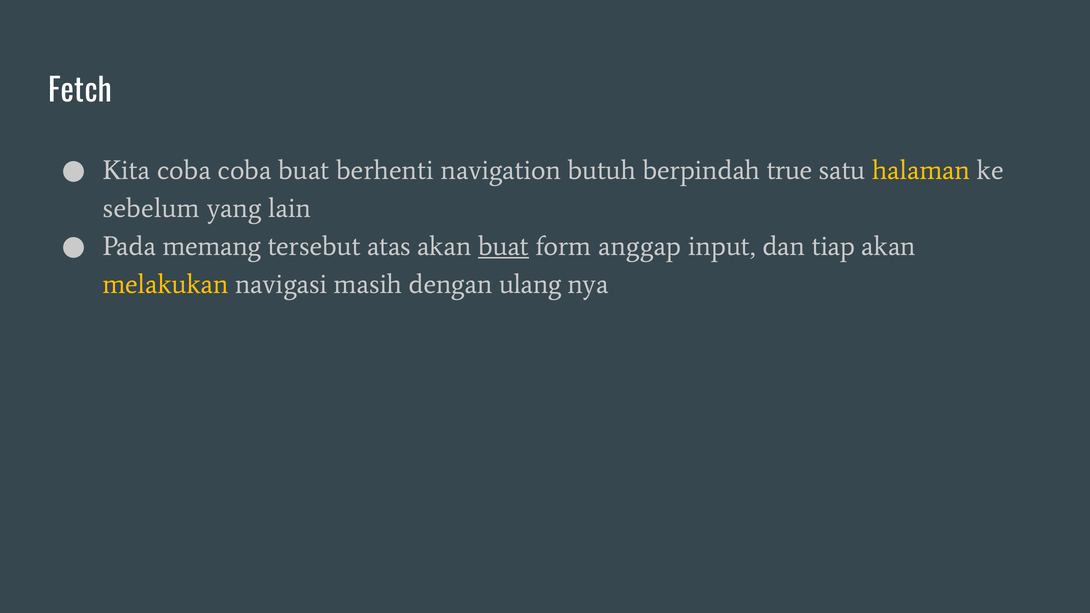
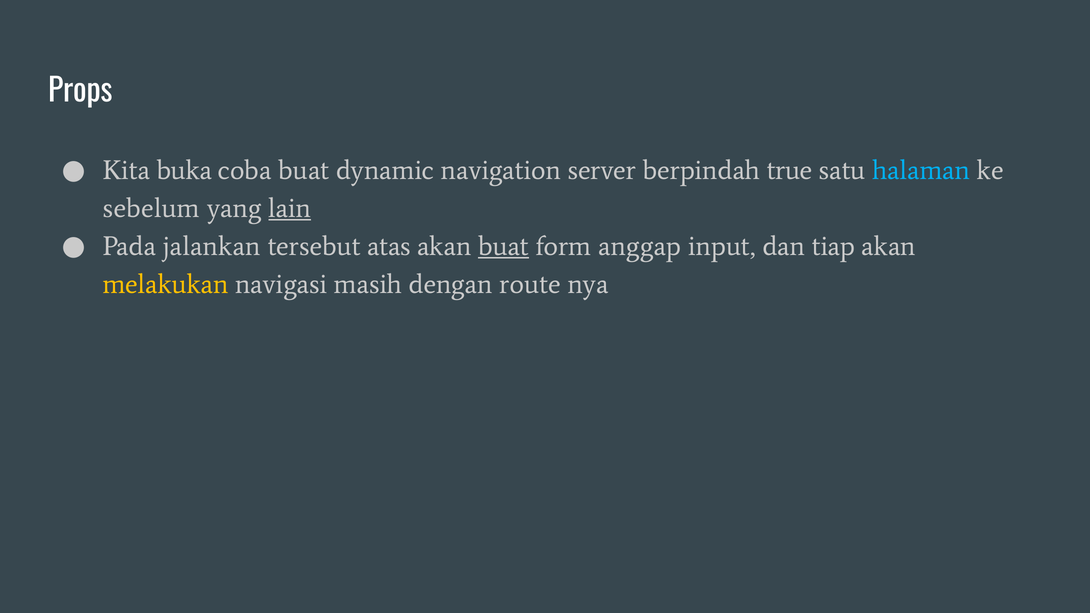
Fetch: Fetch -> Props
Kita coba: coba -> buka
berhenti: berhenti -> dynamic
butuh: butuh -> server
halaman colour: yellow -> light blue
lain underline: none -> present
memang: memang -> jalankan
ulang: ulang -> route
